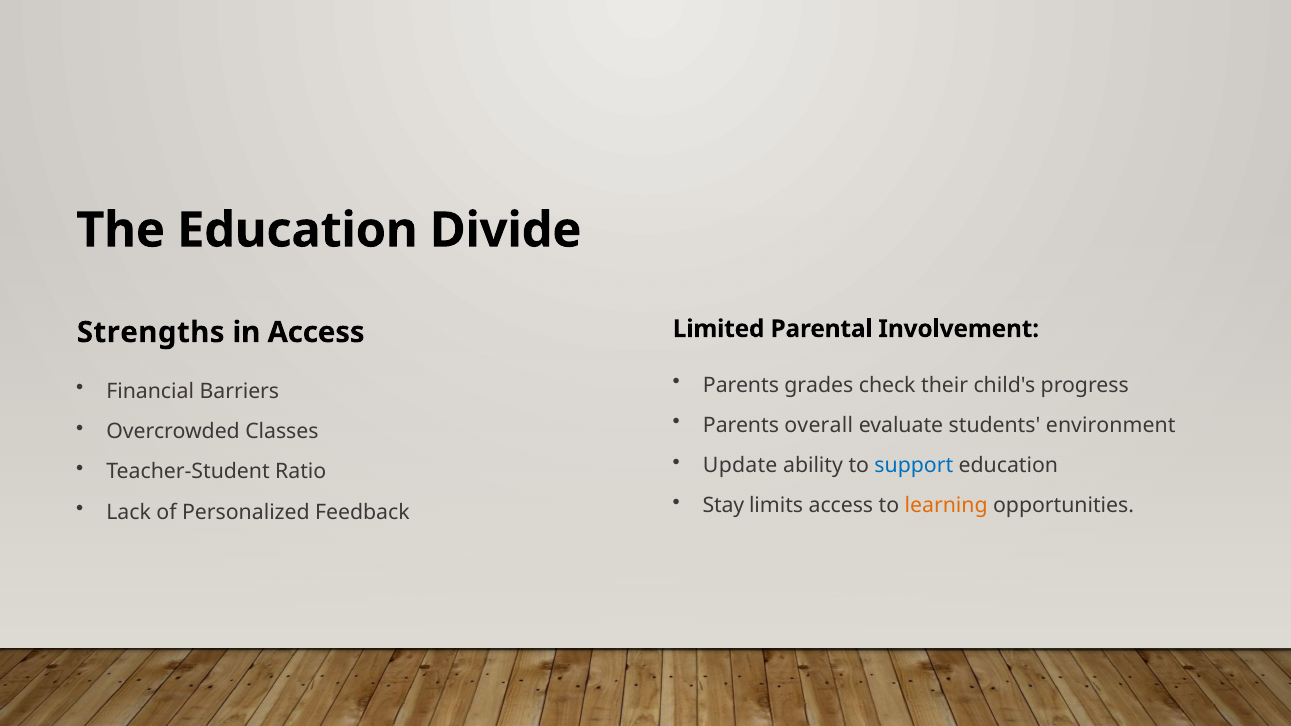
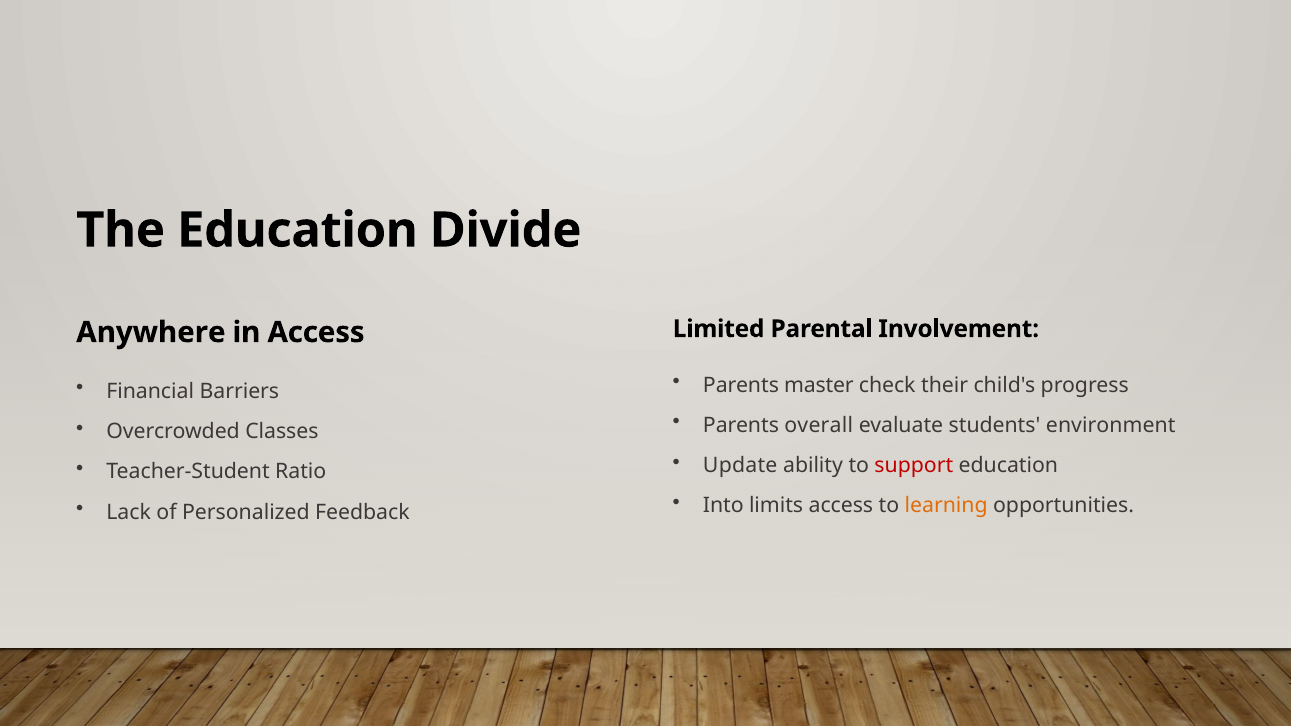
Strengths: Strengths -> Anywhere
grades: grades -> master
support colour: blue -> red
Stay: Stay -> Into
